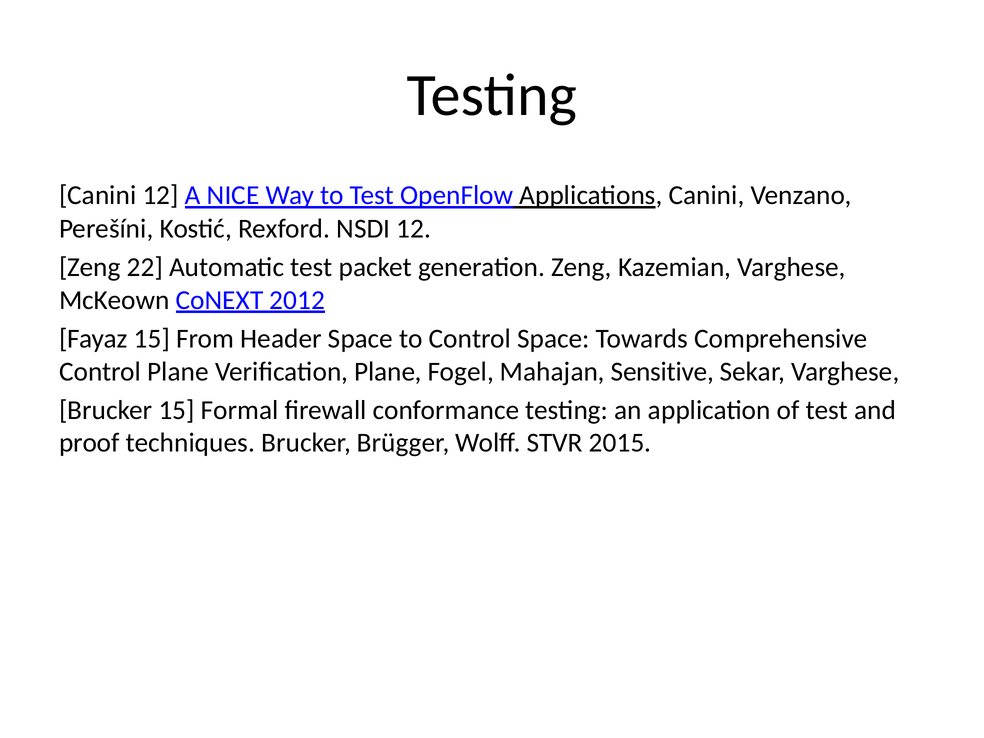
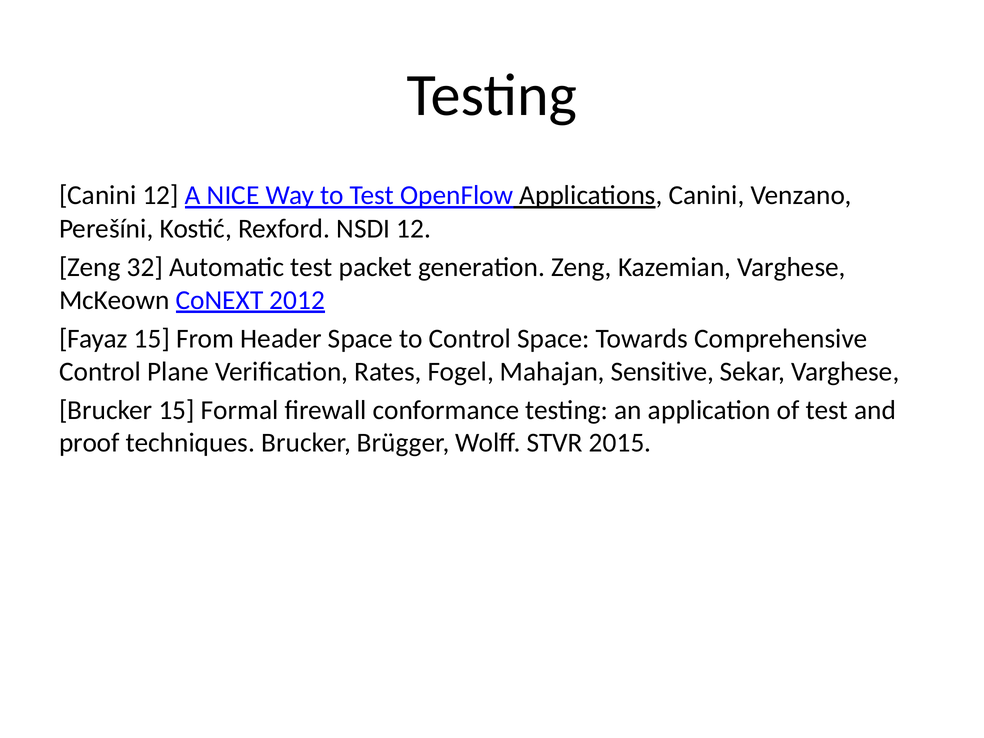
22: 22 -> 32
Verification Plane: Plane -> Rates
